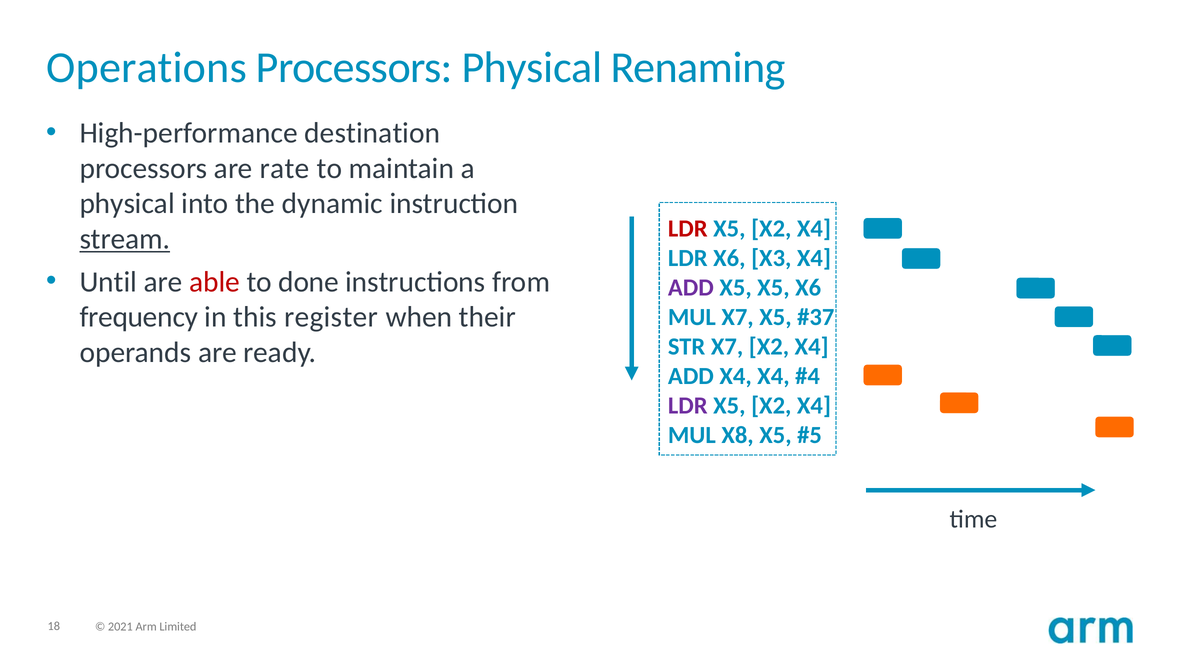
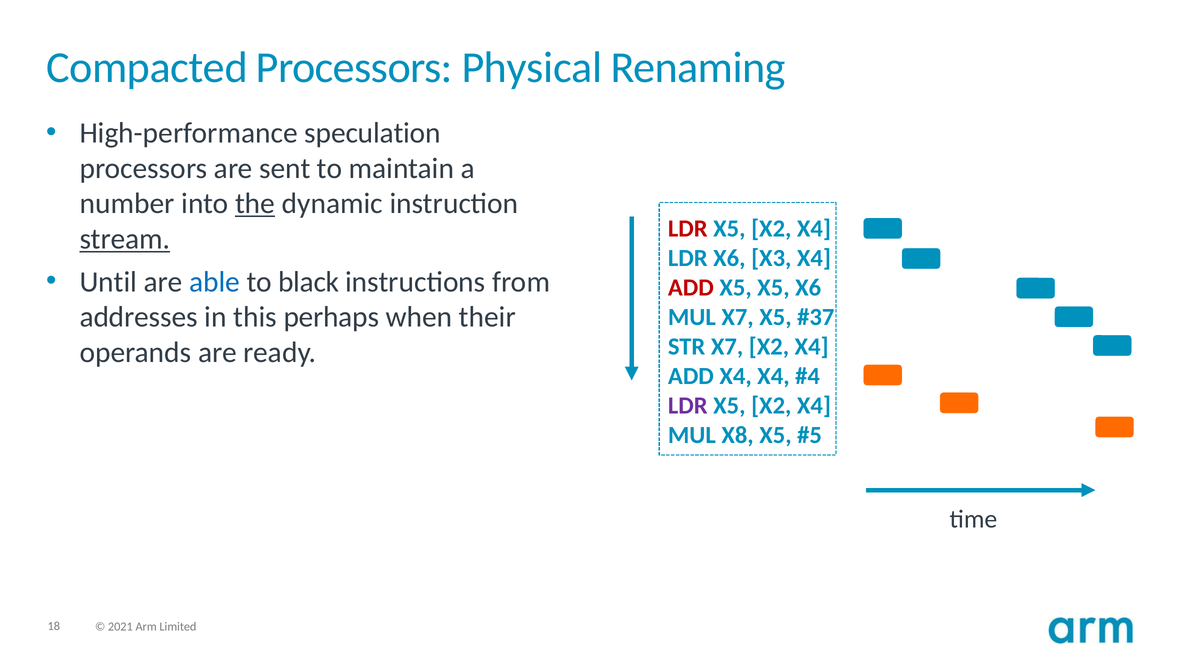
Operations: Operations -> Compacted
destination: destination -> speculation
rate: rate -> sent
physical at (127, 204): physical -> number
the underline: none -> present
able colour: red -> blue
done: done -> black
ADD at (691, 288) colour: purple -> red
frequency: frequency -> addresses
register: register -> perhaps
